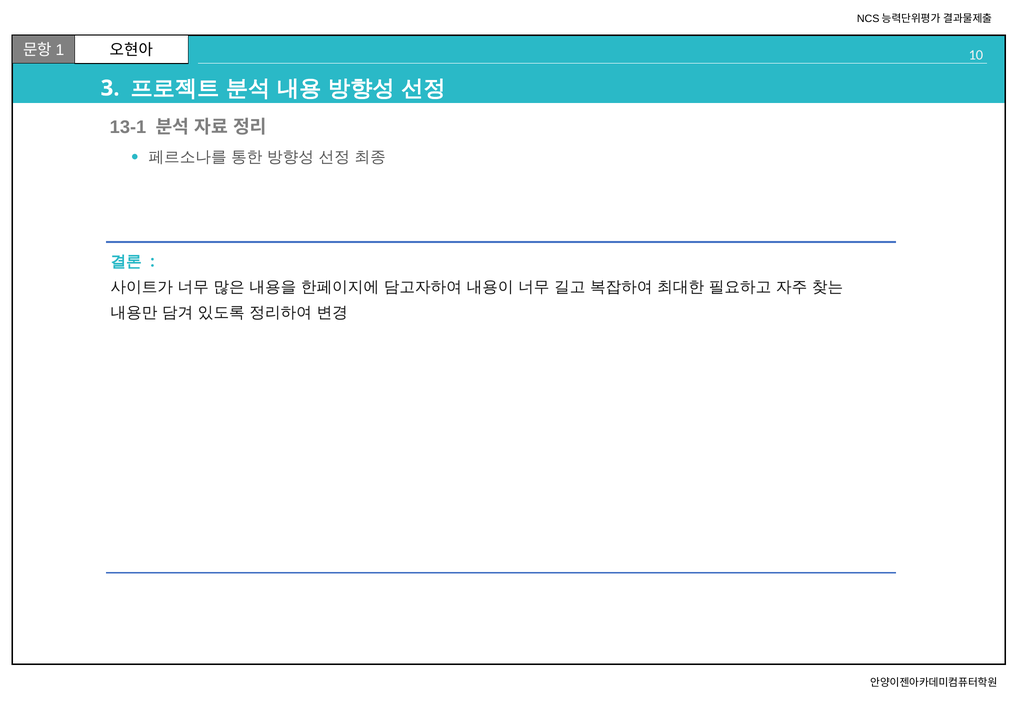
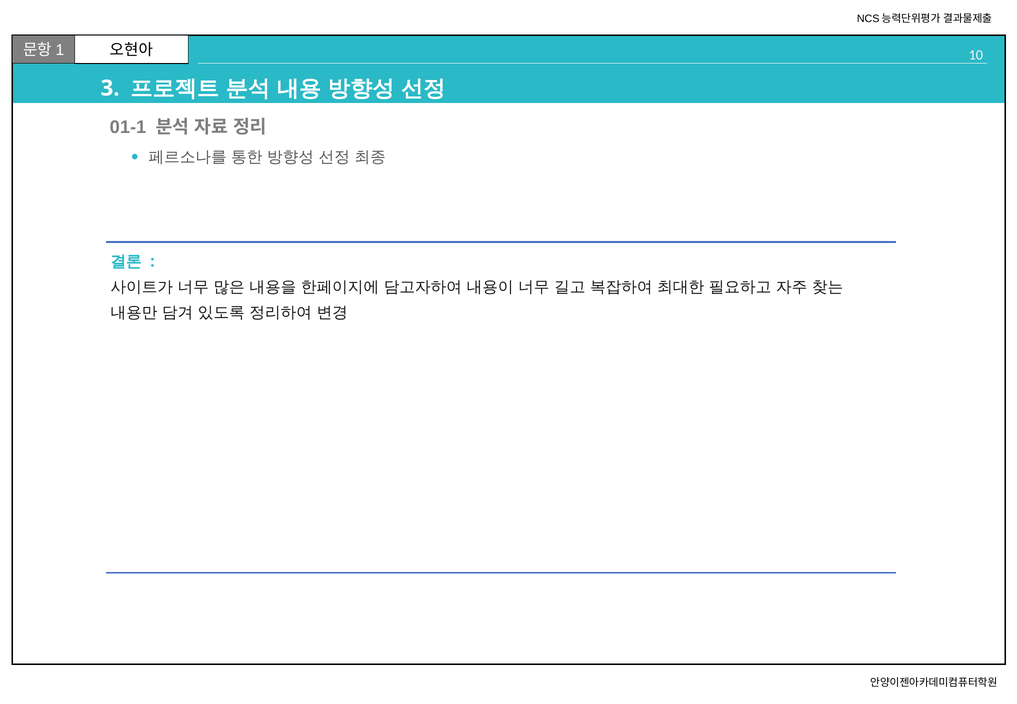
13-1: 13-1 -> 01-1
